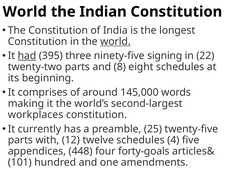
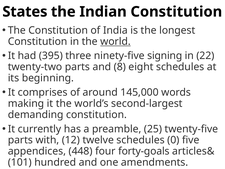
World at (25, 12): World -> States
had underline: present -> none
workplaces: workplaces -> demanding
4: 4 -> 0
